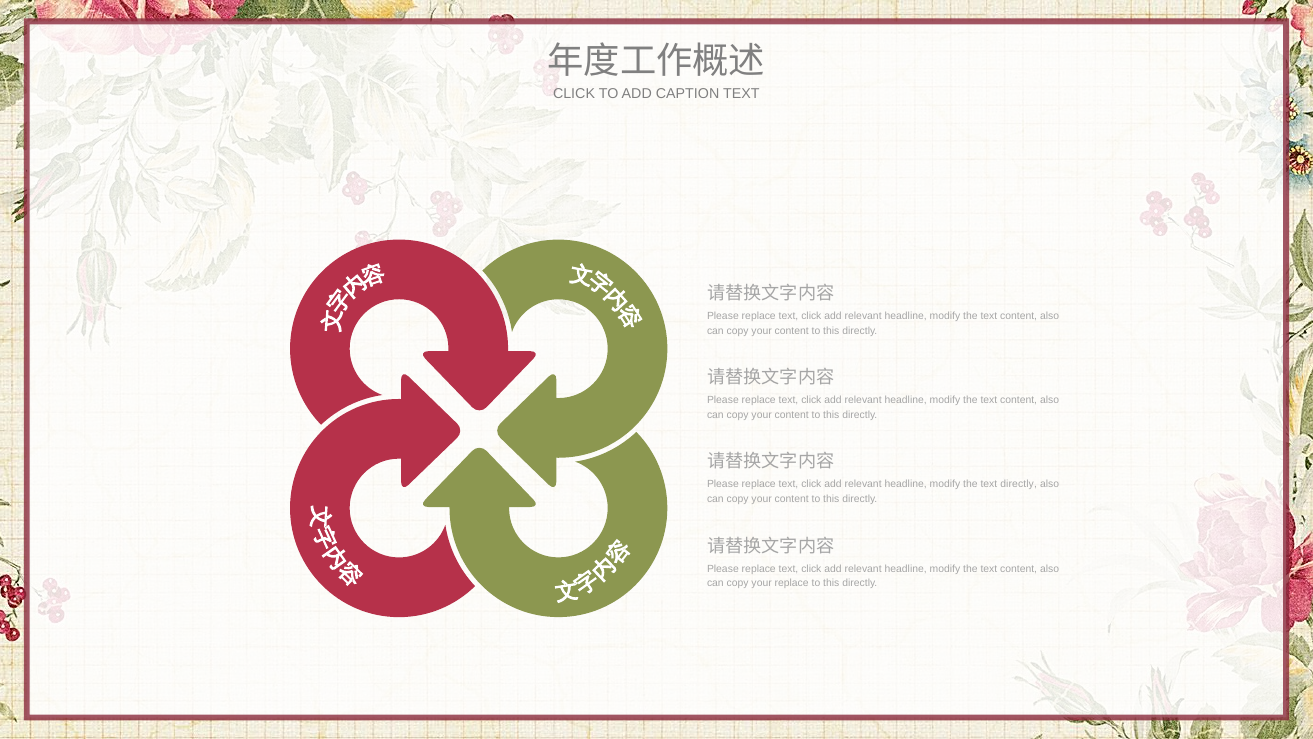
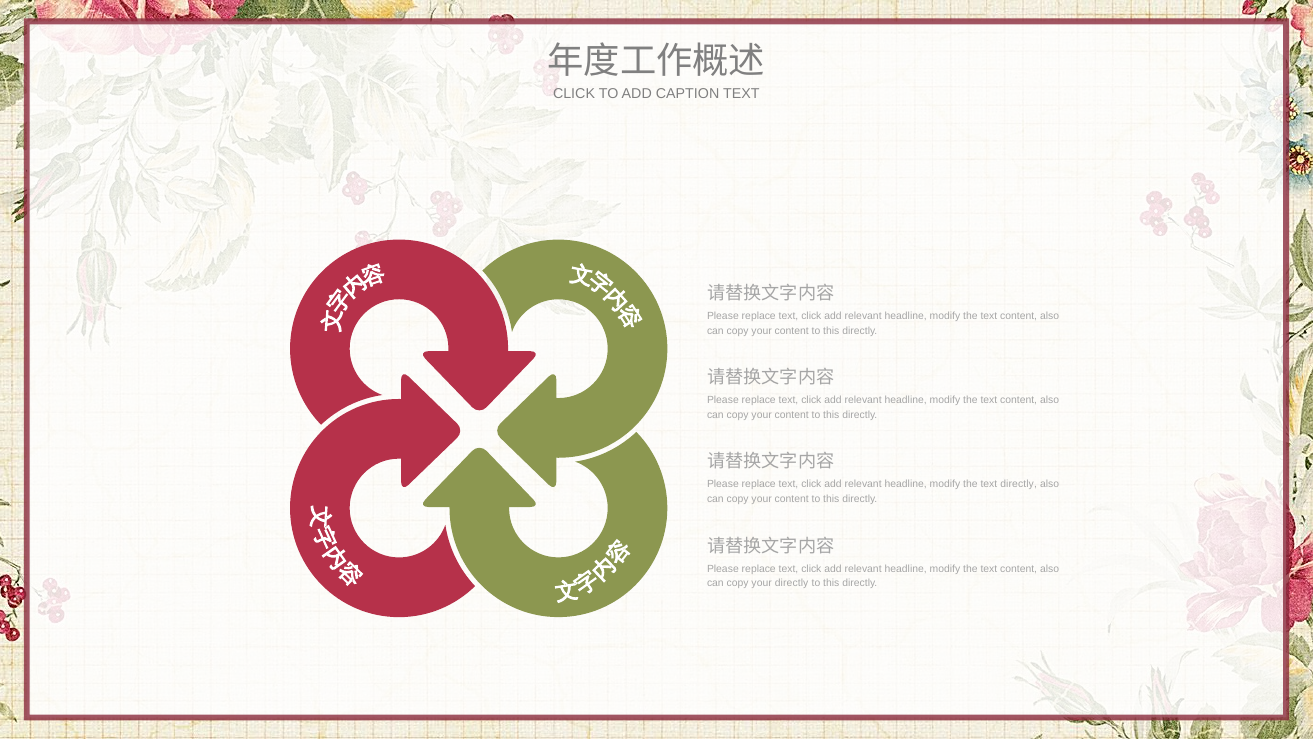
your replace: replace -> directly
